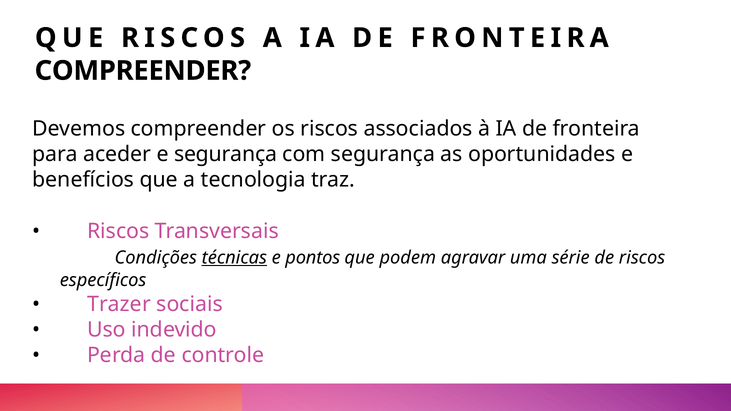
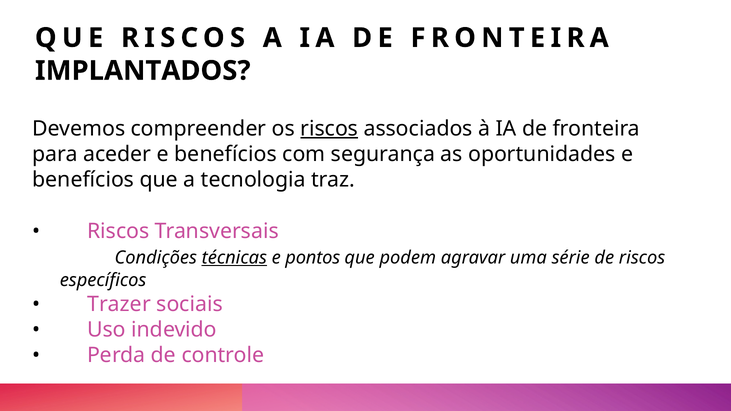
COMPREENDER at (143, 71): COMPREENDER -> IMPLANTADOS
riscos at (329, 129) underline: none -> present
aceder e segurança: segurança -> benefícios
